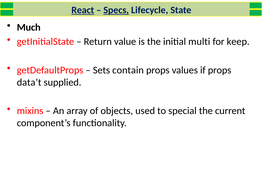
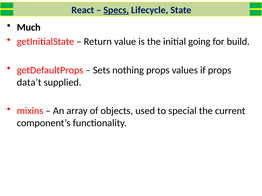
React underline: present -> none
multi: multi -> going
keep: keep -> build
contain: contain -> nothing
